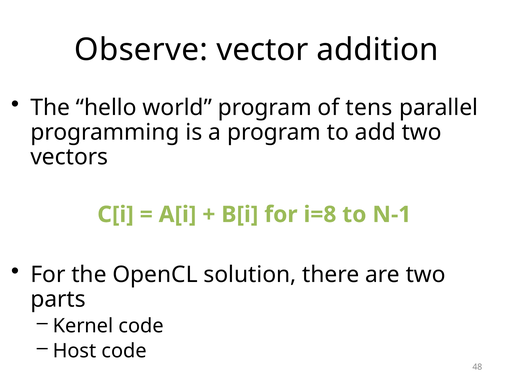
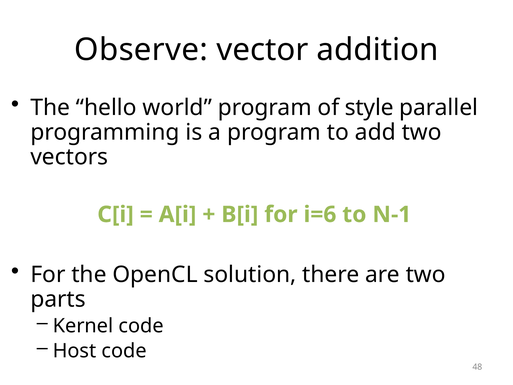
tens: tens -> style
i=8: i=8 -> i=6
